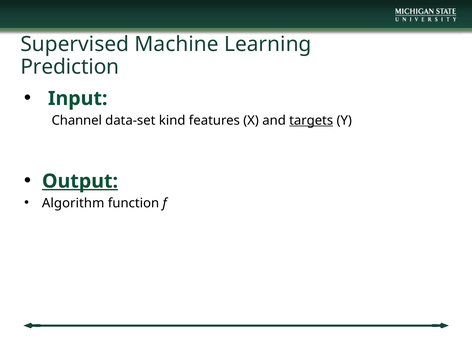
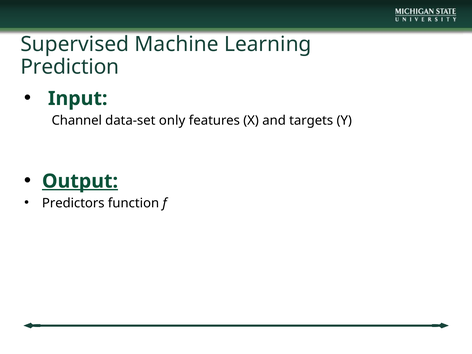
kind: kind -> only
targets underline: present -> none
Algorithm: Algorithm -> Predictors
